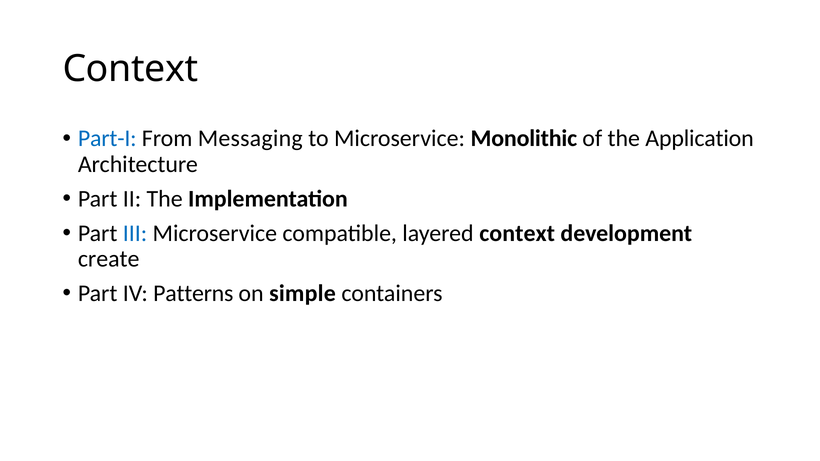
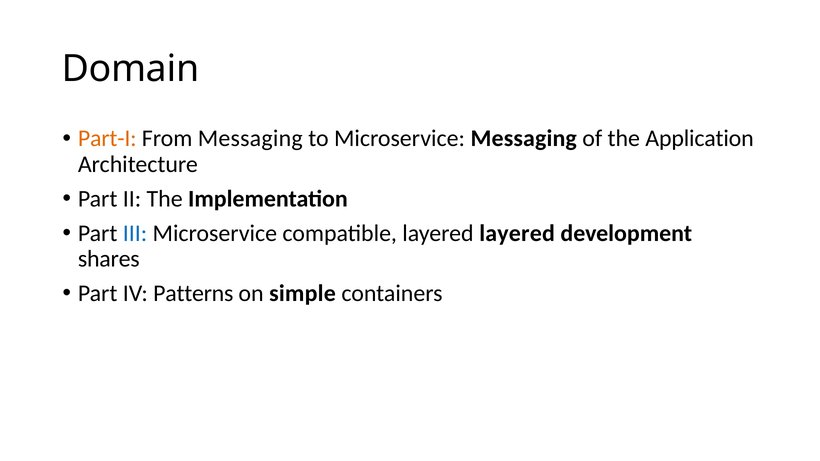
Context at (130, 69): Context -> Domain
Part-I colour: blue -> orange
Microservice Monolithic: Monolithic -> Messaging
layered context: context -> layered
create: create -> shares
